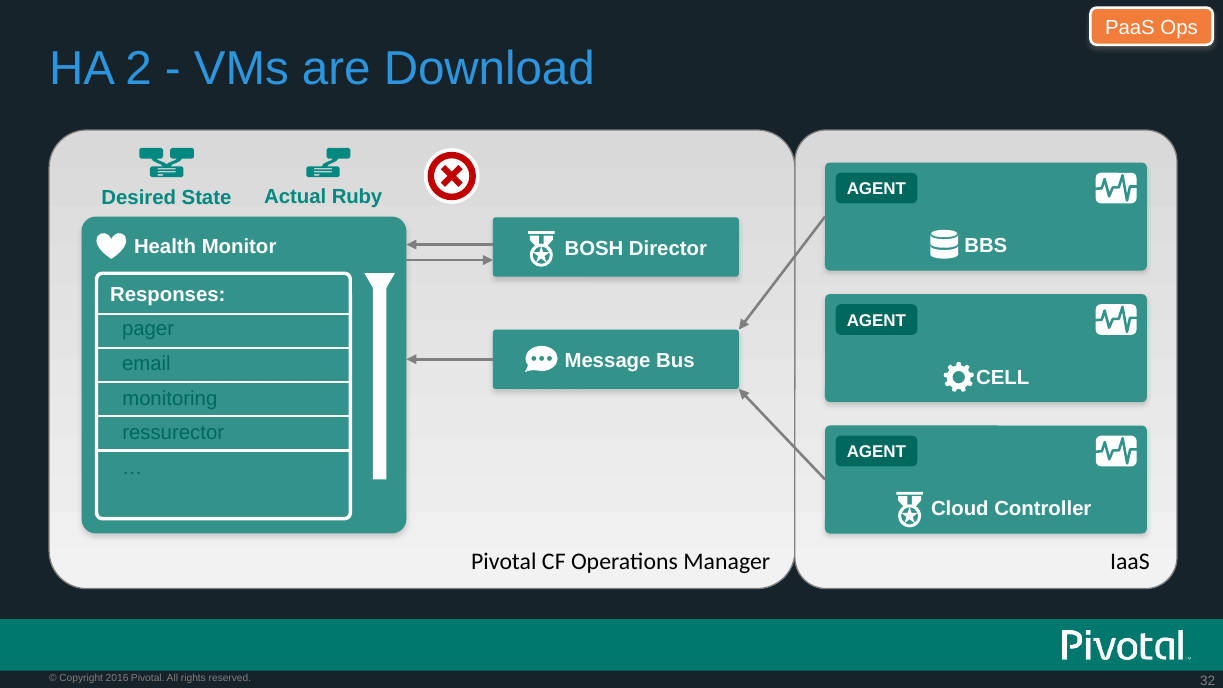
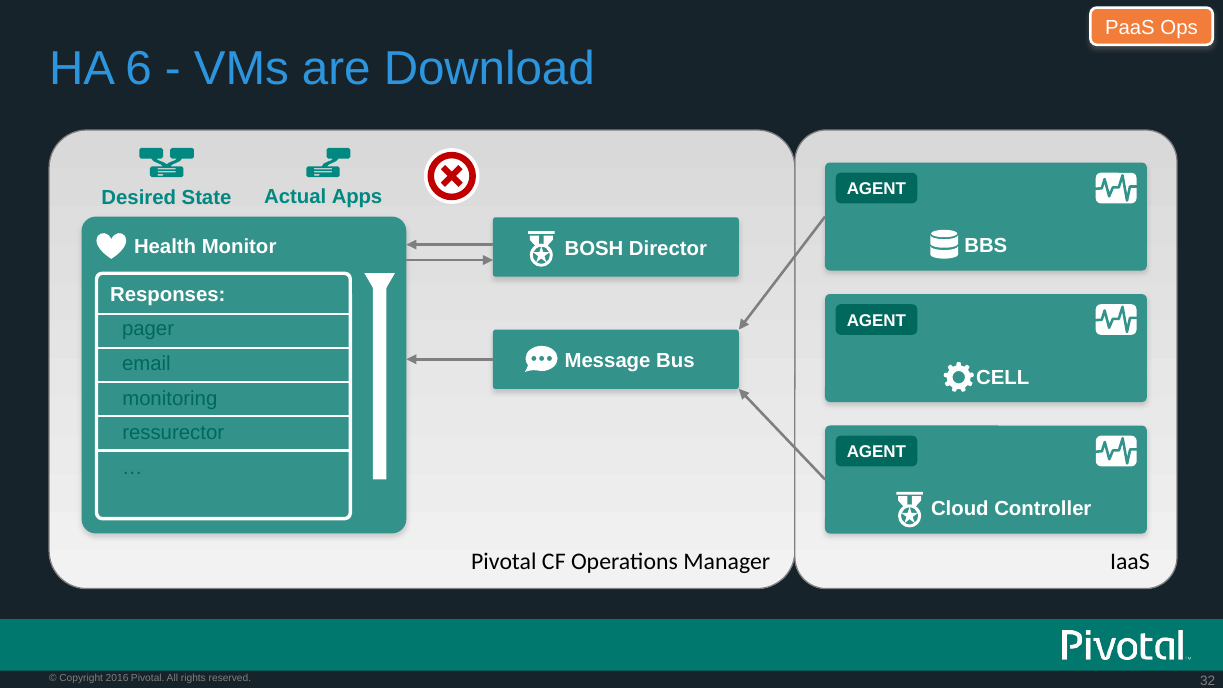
2: 2 -> 6
Ruby: Ruby -> Apps
